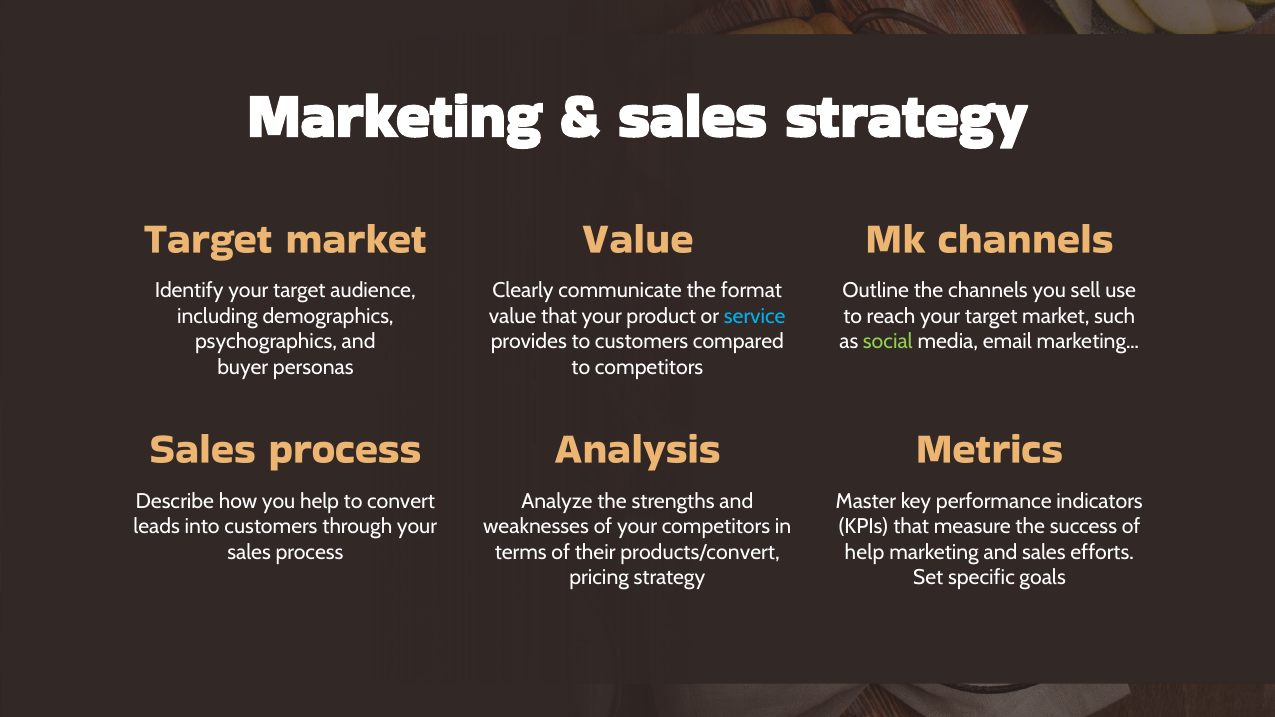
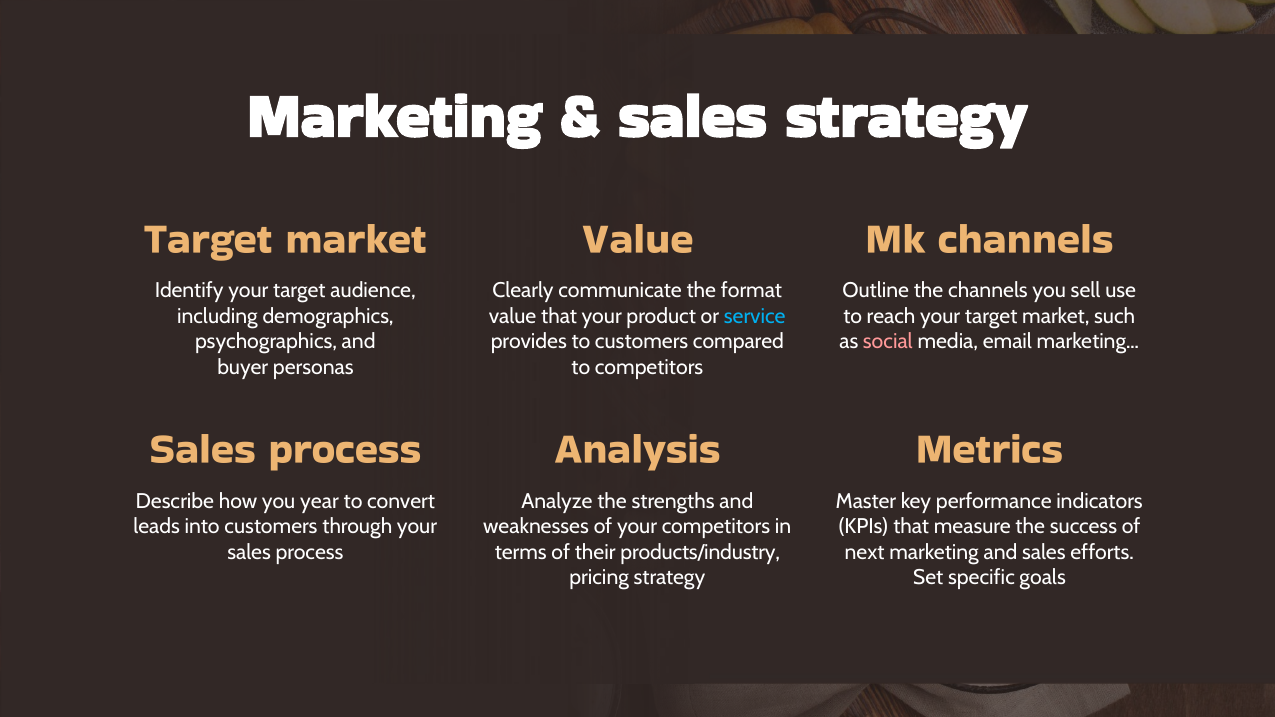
social colour: light green -> pink
you help: help -> year
products/convert: products/convert -> products/industry
help at (864, 553): help -> next
